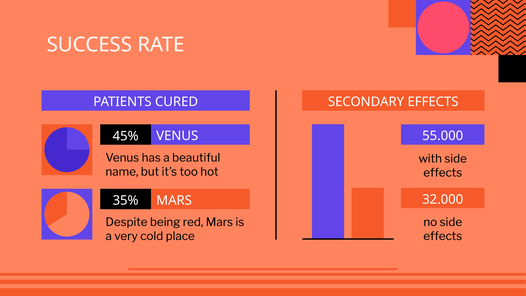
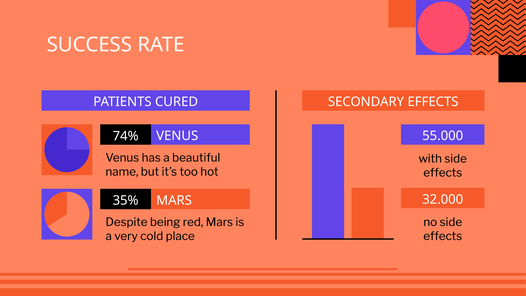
45%: 45% -> 74%
